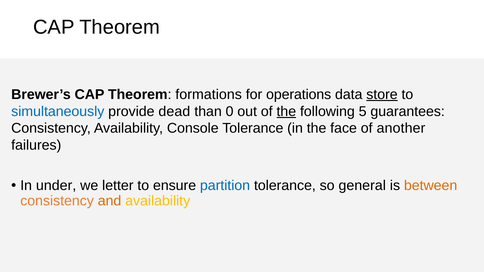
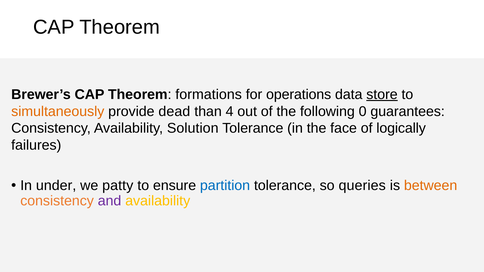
simultaneously colour: blue -> orange
0: 0 -> 4
the at (286, 111) underline: present -> none
5: 5 -> 0
Console: Console -> Solution
another: another -> logically
letter: letter -> patty
general: general -> queries
and colour: orange -> purple
